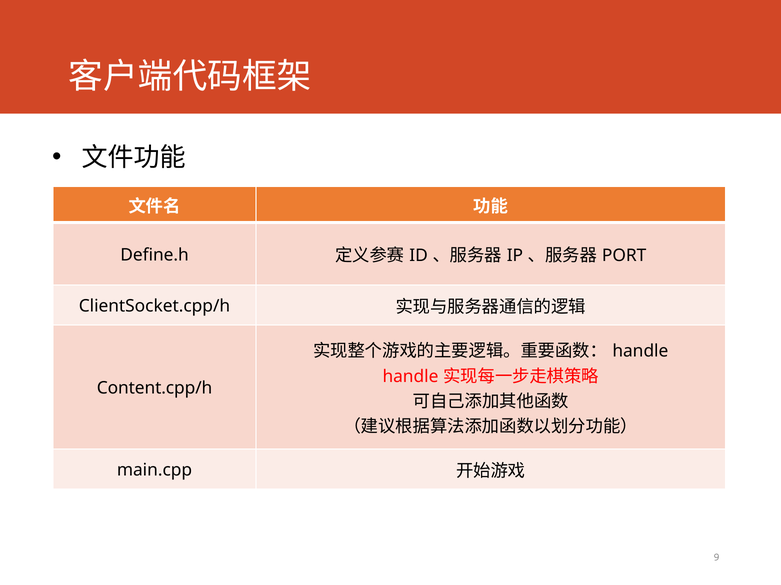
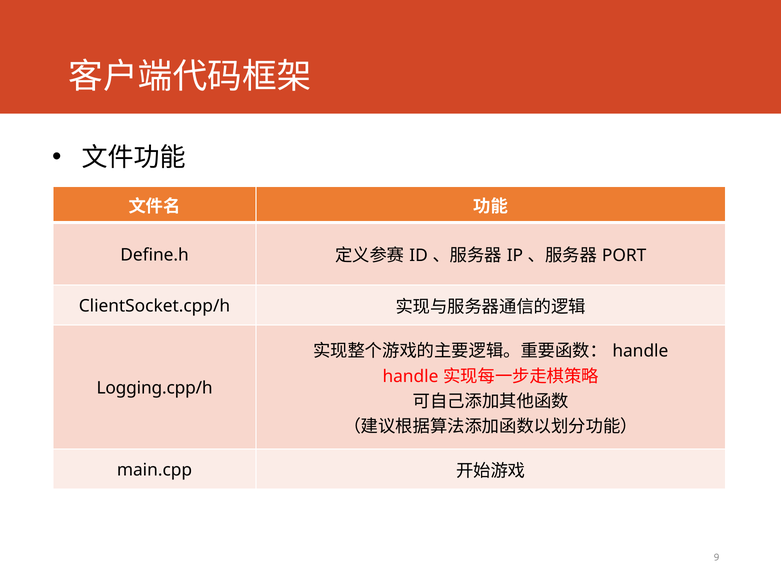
Content.cpp/h: Content.cpp/h -> Logging.cpp/h
